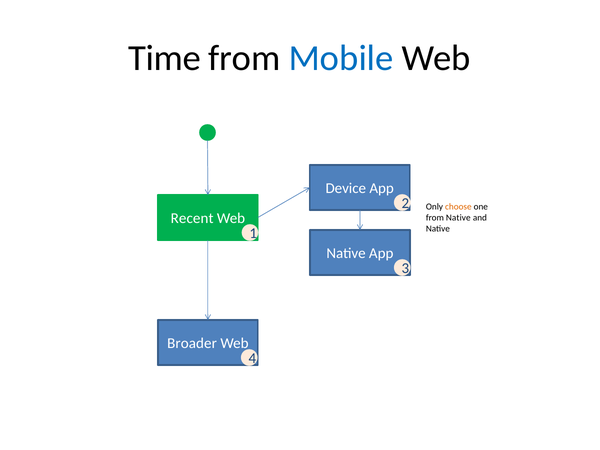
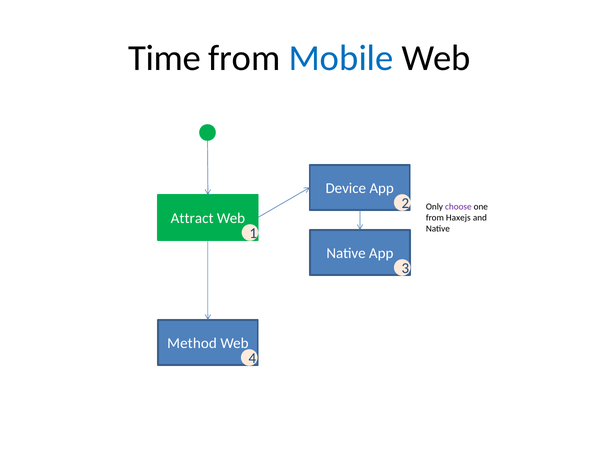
choose colour: orange -> purple
Recent: Recent -> Attract
from Native: Native -> Haxejs
Broader: Broader -> Method
